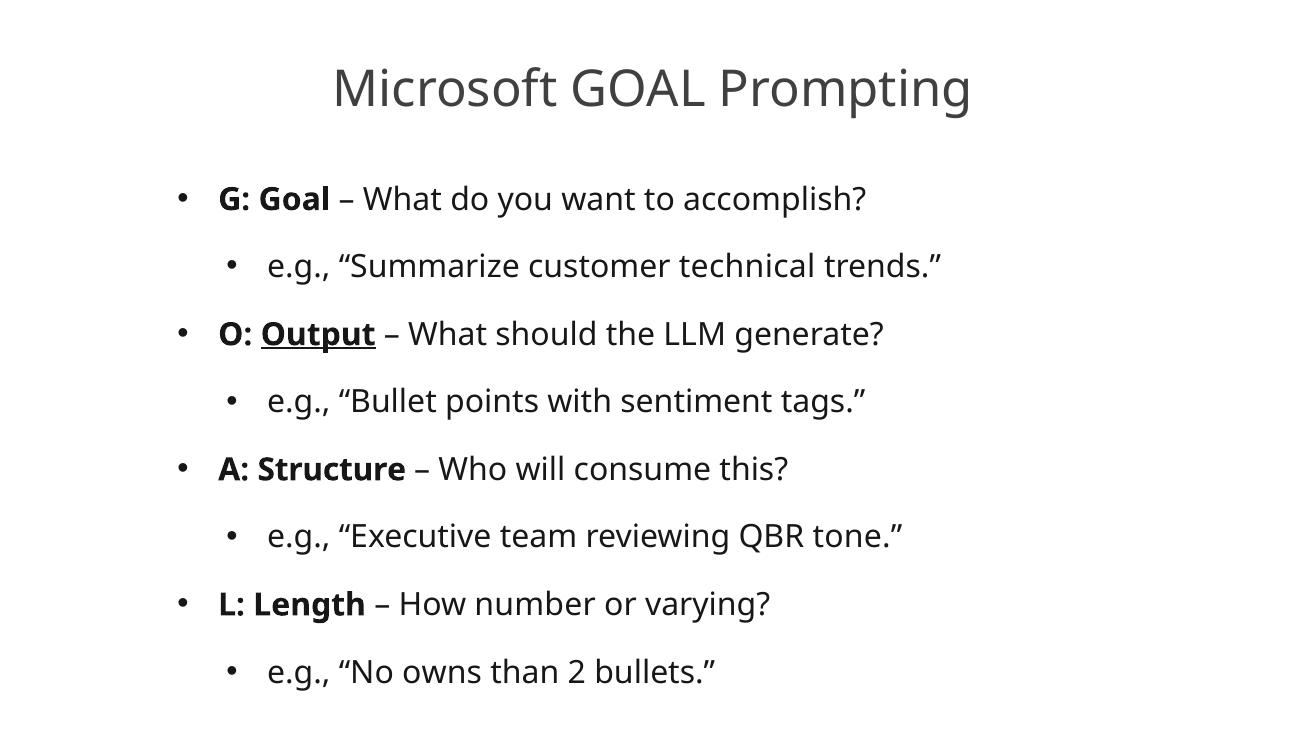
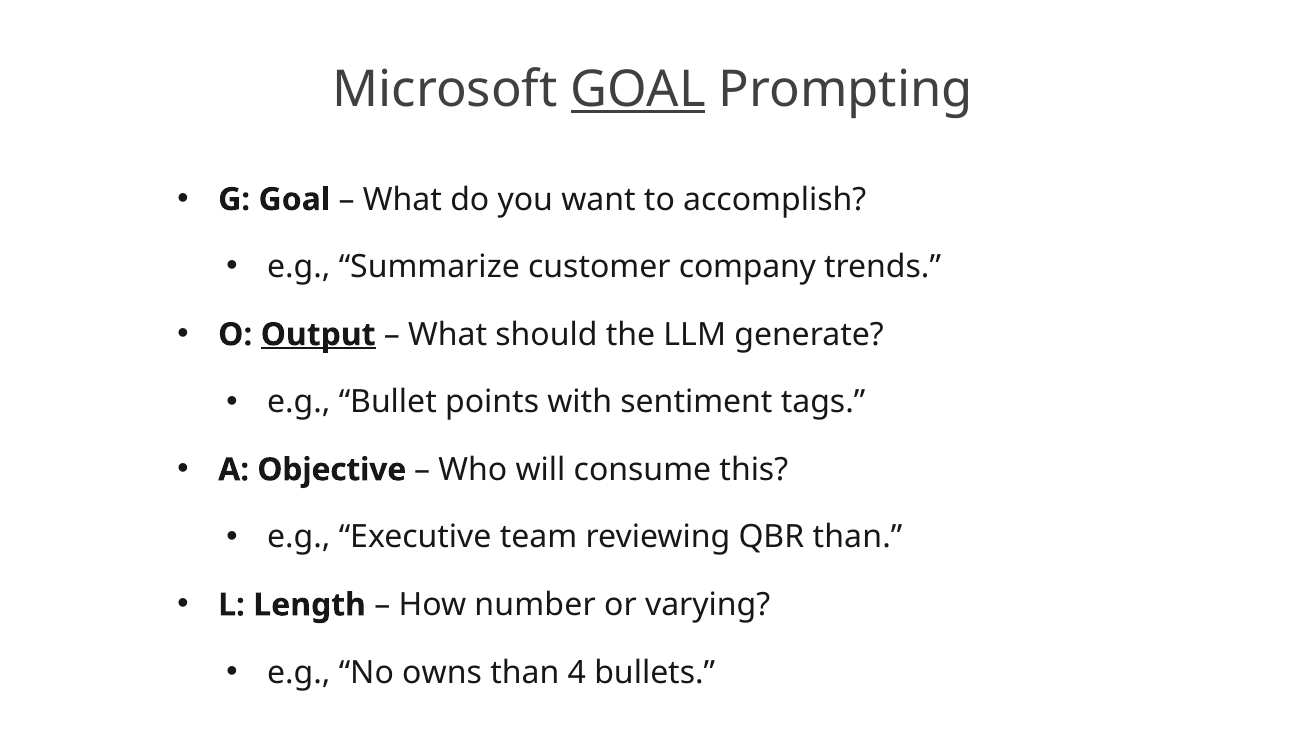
GOAL at (638, 90) underline: none -> present
technical: technical -> company
Structure: Structure -> Objective
QBR tone: tone -> than
2: 2 -> 4
